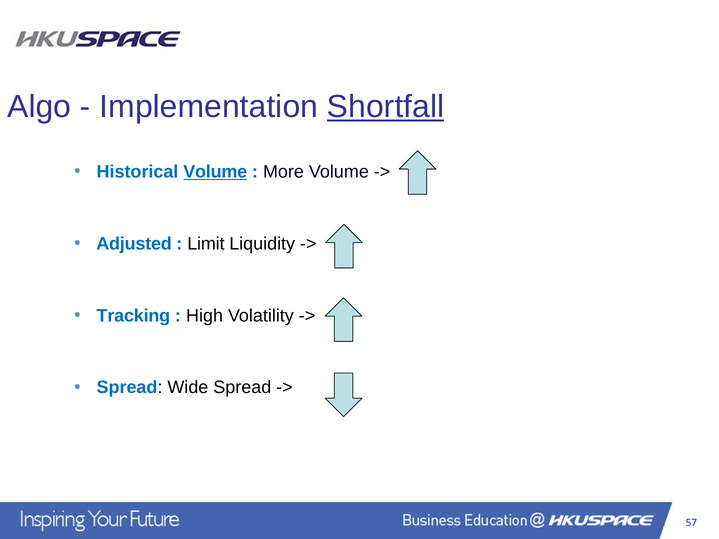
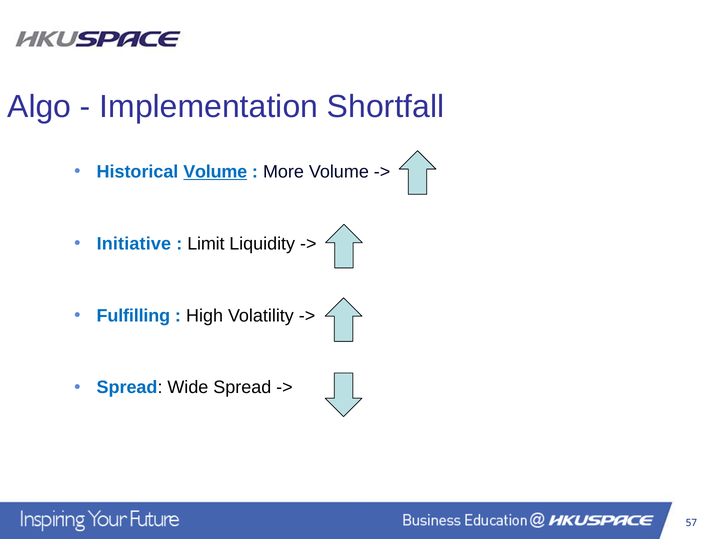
Shortfall underline: present -> none
Adjusted: Adjusted -> Initiative
Tracking: Tracking -> Fulfilling
